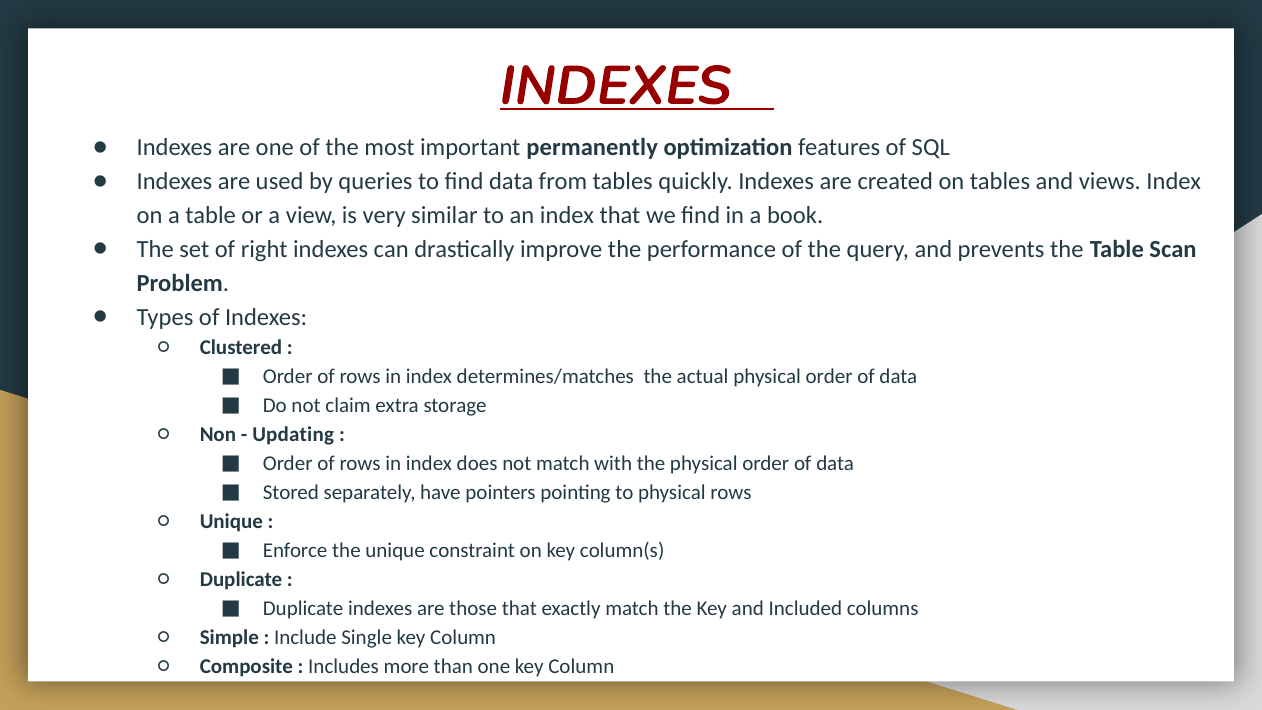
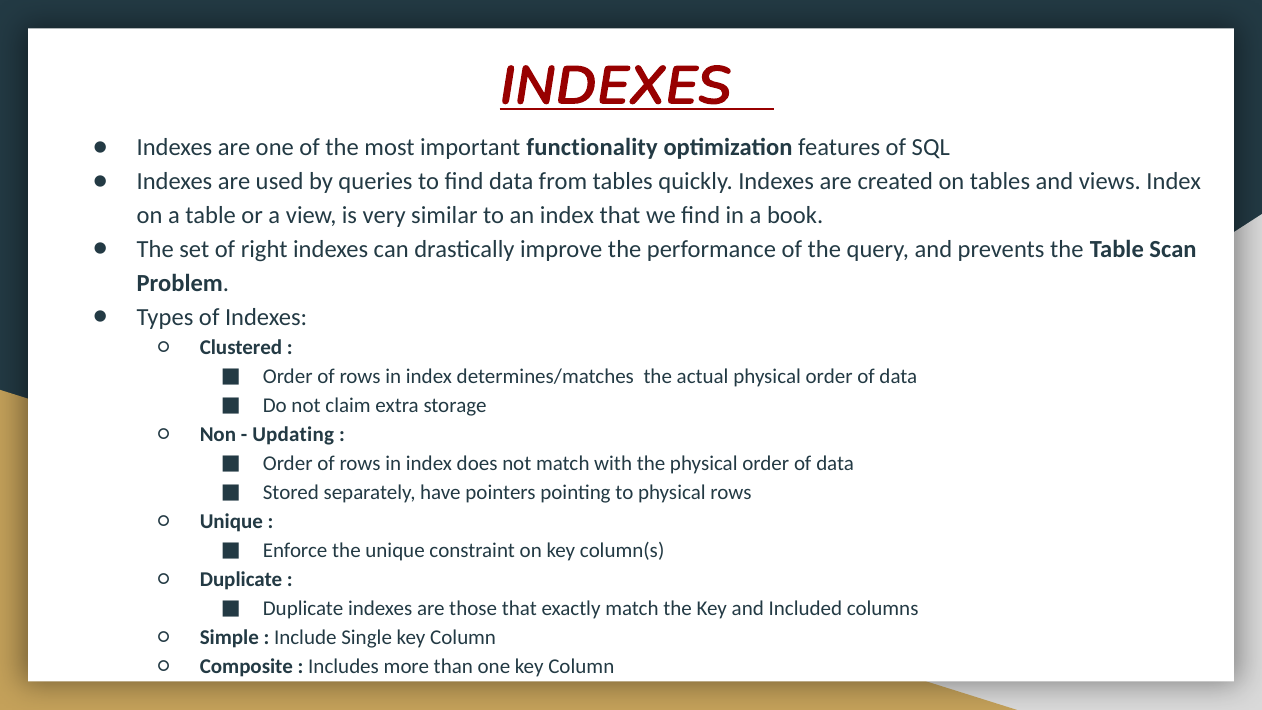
permanently: permanently -> functionality
